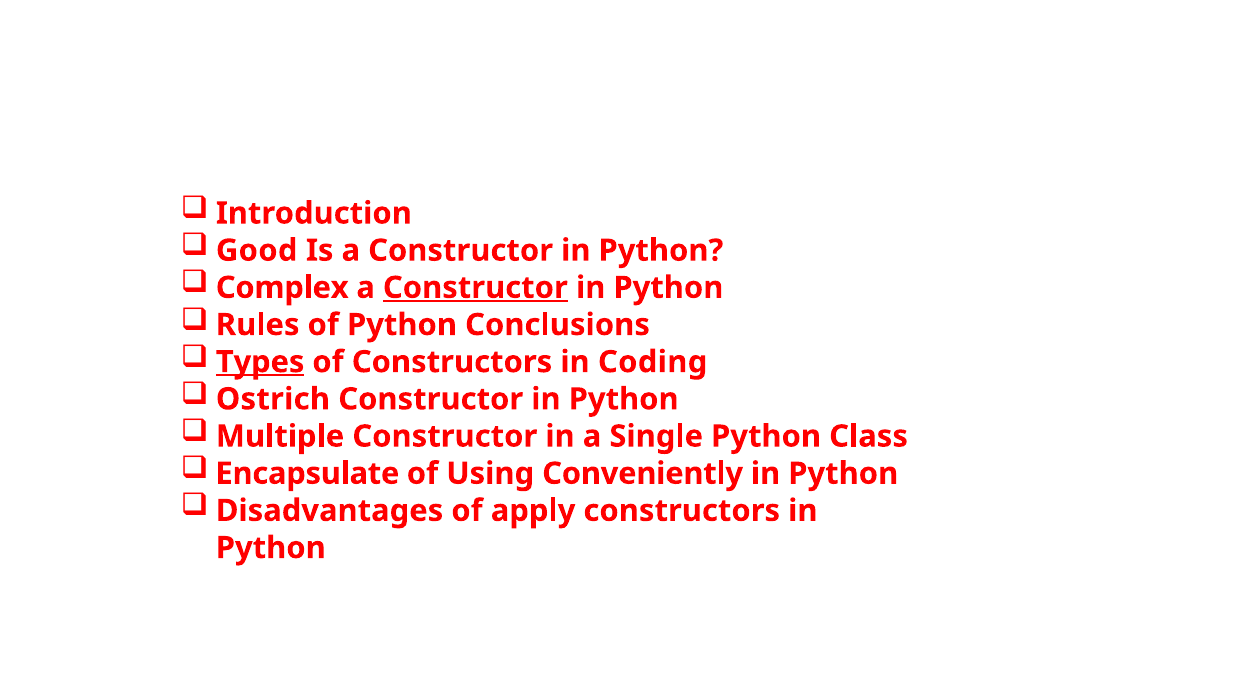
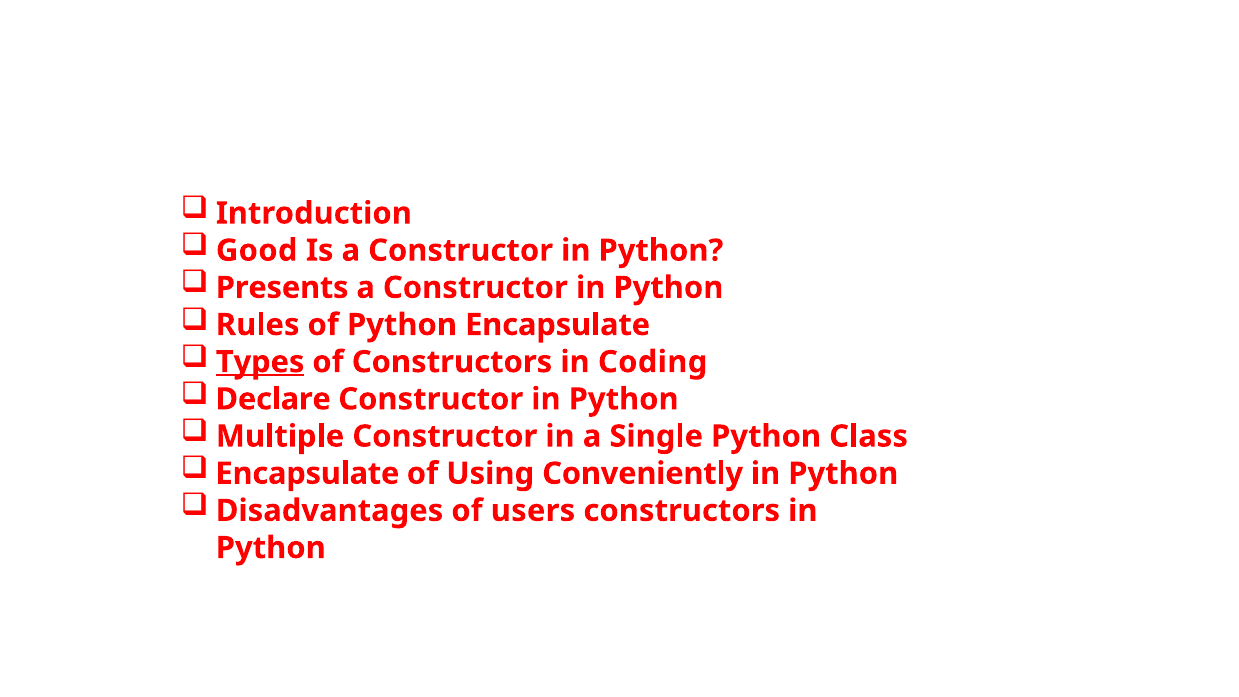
Complex: Complex -> Presents
Constructor at (475, 288) underline: present -> none
Python Conclusions: Conclusions -> Encapsulate
Ostrich: Ostrich -> Declare
apply: apply -> users
